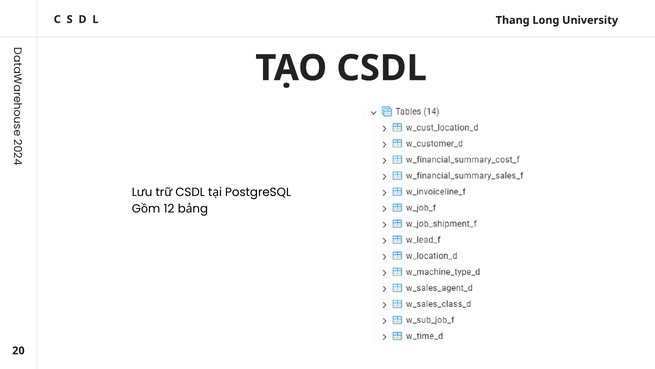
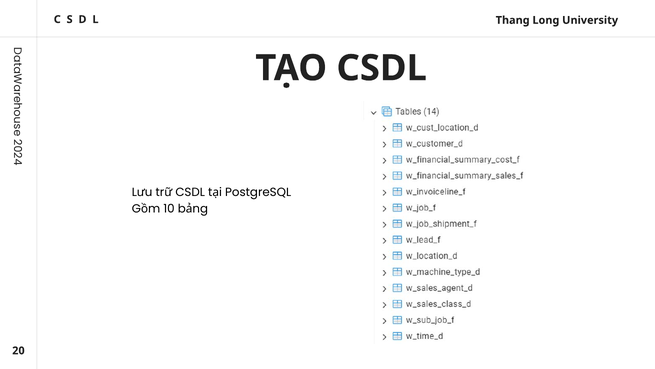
12: 12 -> 10
